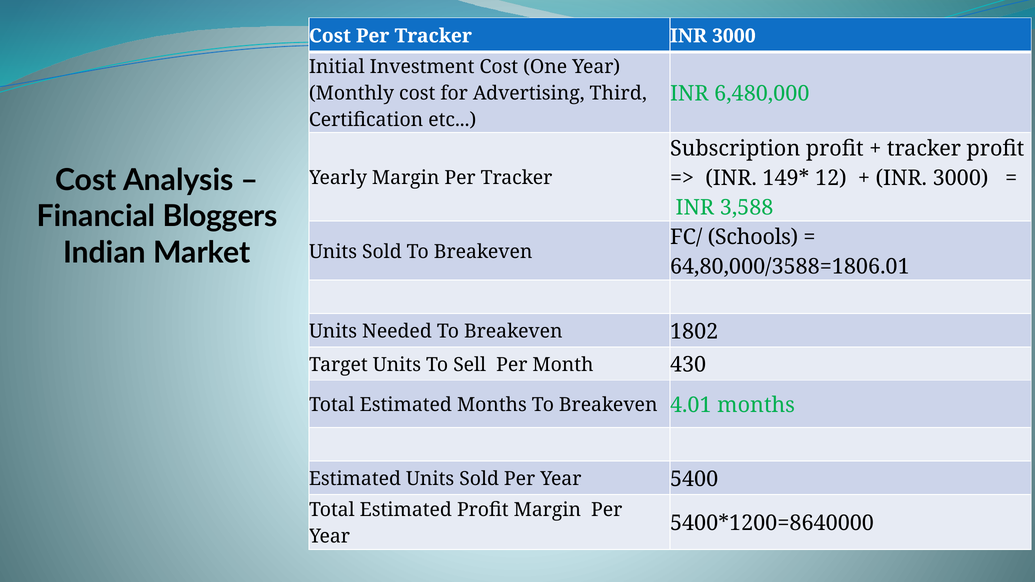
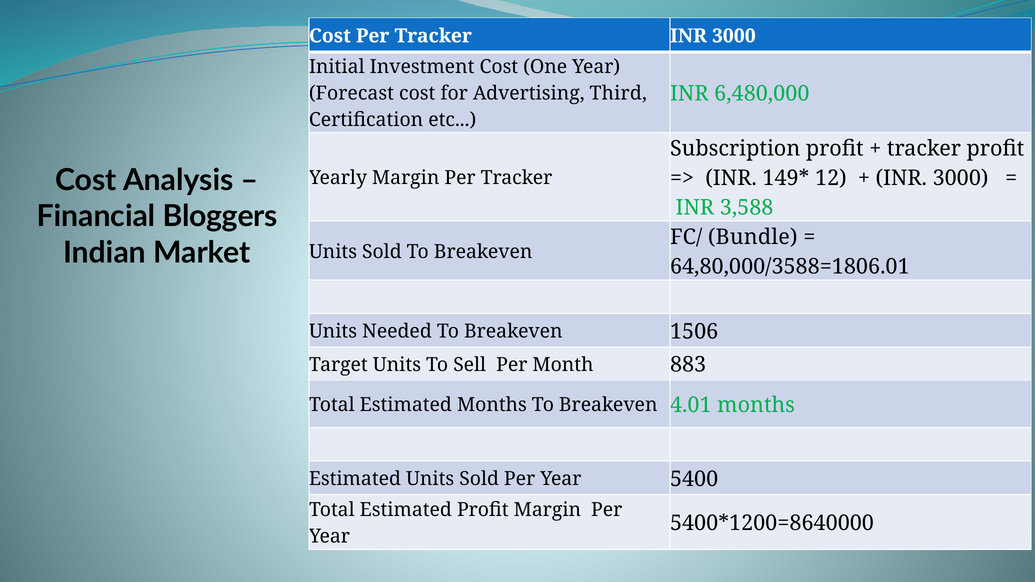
Monthly: Monthly -> Forecast
Schools: Schools -> Bundle
1802: 1802 -> 1506
430: 430 -> 883
